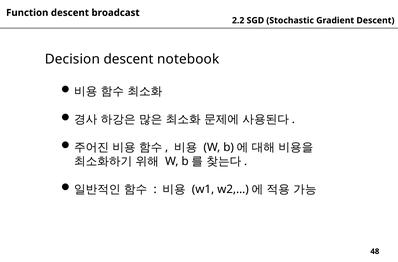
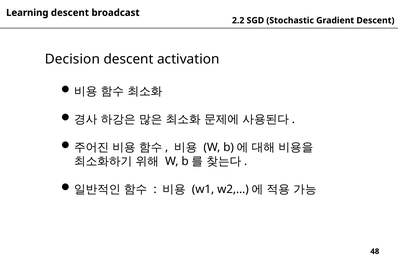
Function: Function -> Learning
notebook: notebook -> activation
